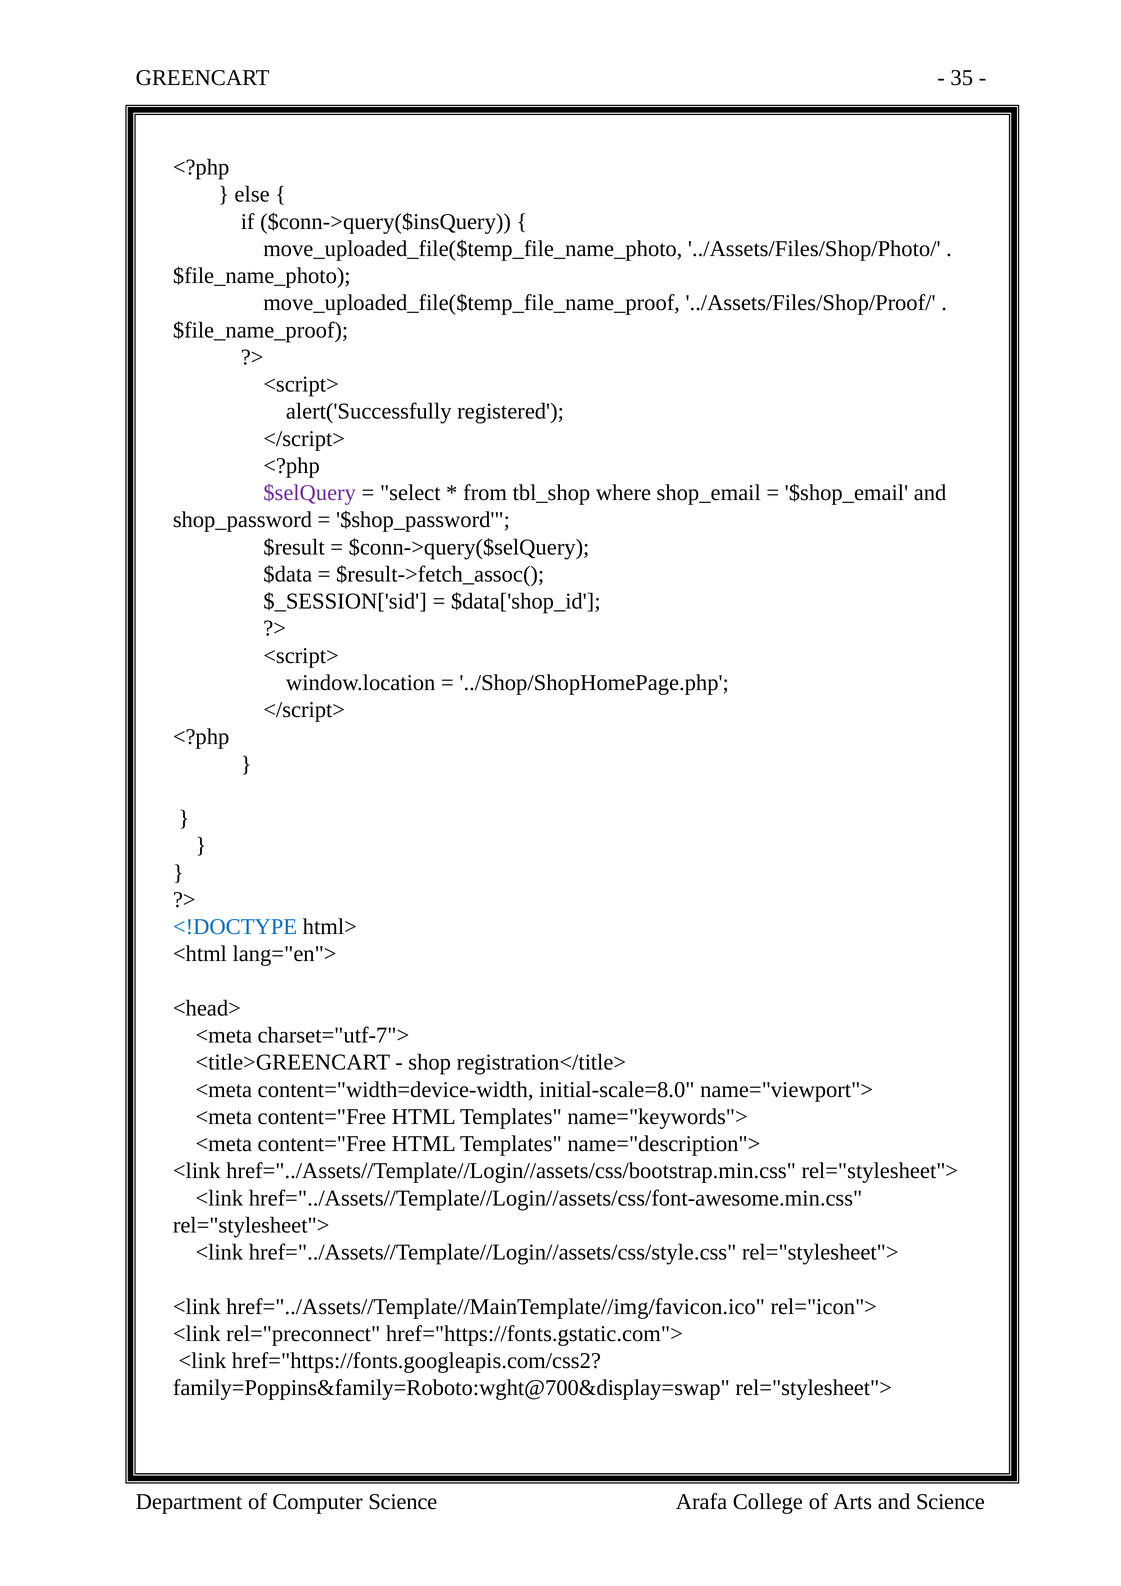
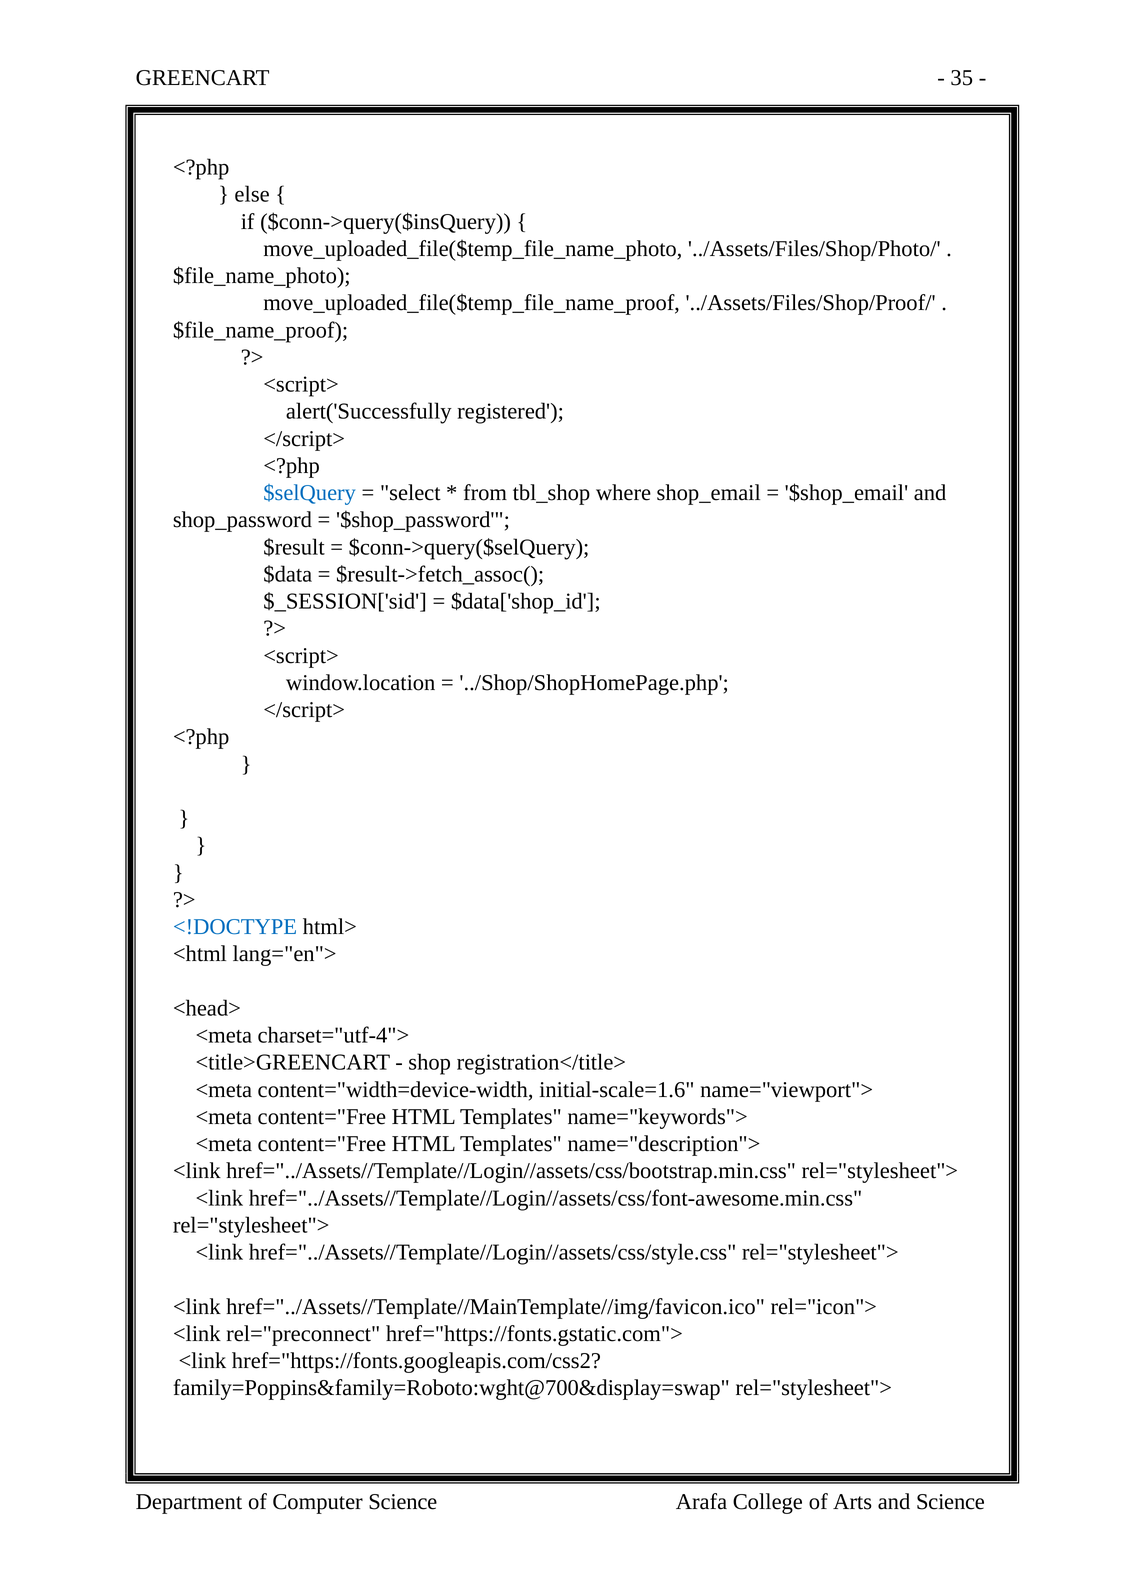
$selQuery colour: purple -> blue
charset="utf-7">: charset="utf-7"> -> charset="utf-4">
initial-scale=8.0: initial-scale=8.0 -> initial-scale=1.6
